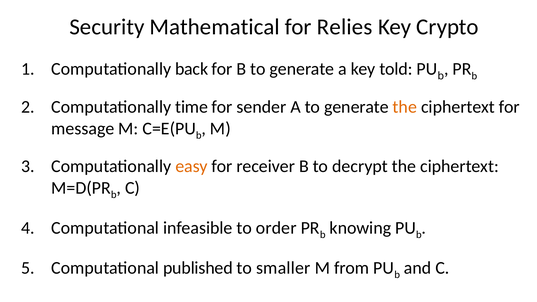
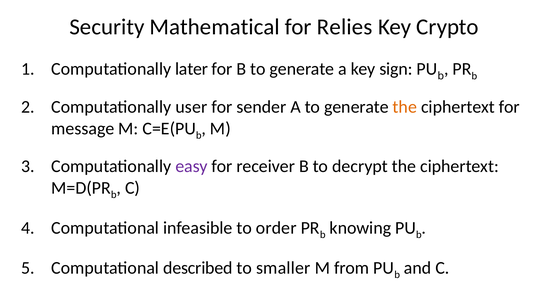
back: back -> later
told: told -> sign
time: time -> user
easy colour: orange -> purple
published: published -> described
